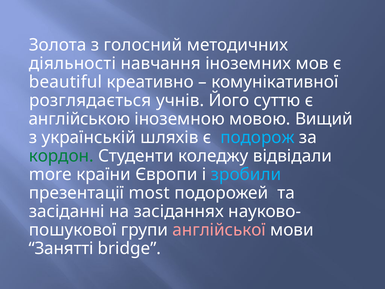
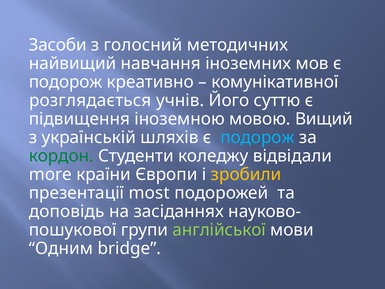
Золота: Золота -> Засоби
діяльності: діяльності -> найвищий
beautiful at (65, 82): beautiful -> подорож
англійською: англійською -> підвищення
зробили colour: light blue -> yellow
засіданні: засіданні -> доповідь
англійської colour: pink -> light green
Занятті: Занятті -> Одним
